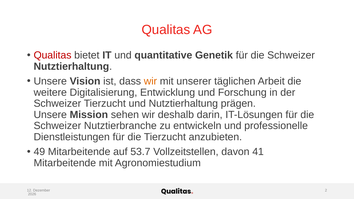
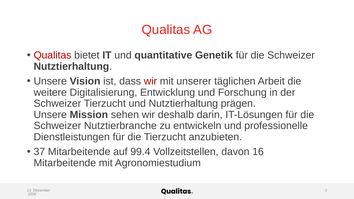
wir at (150, 81) colour: orange -> red
49: 49 -> 37
53.7: 53.7 -> 99.4
41: 41 -> 16
